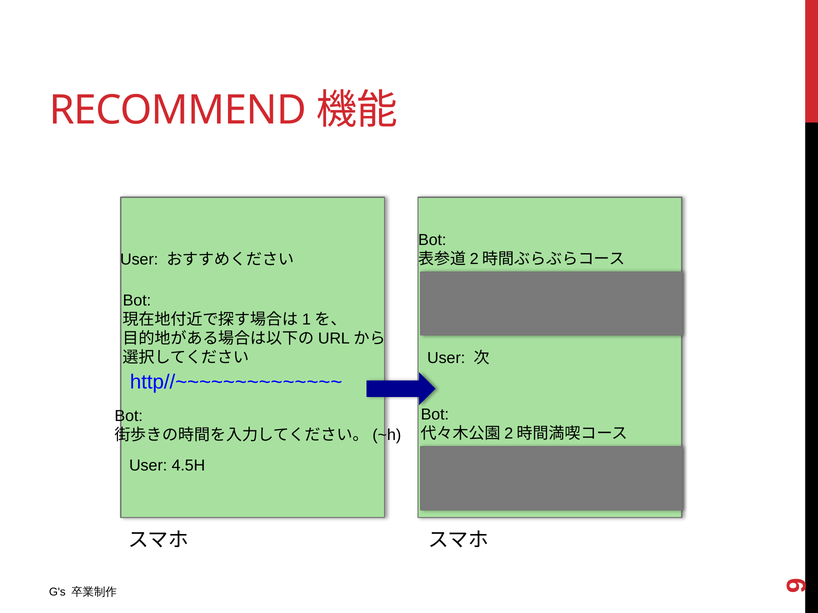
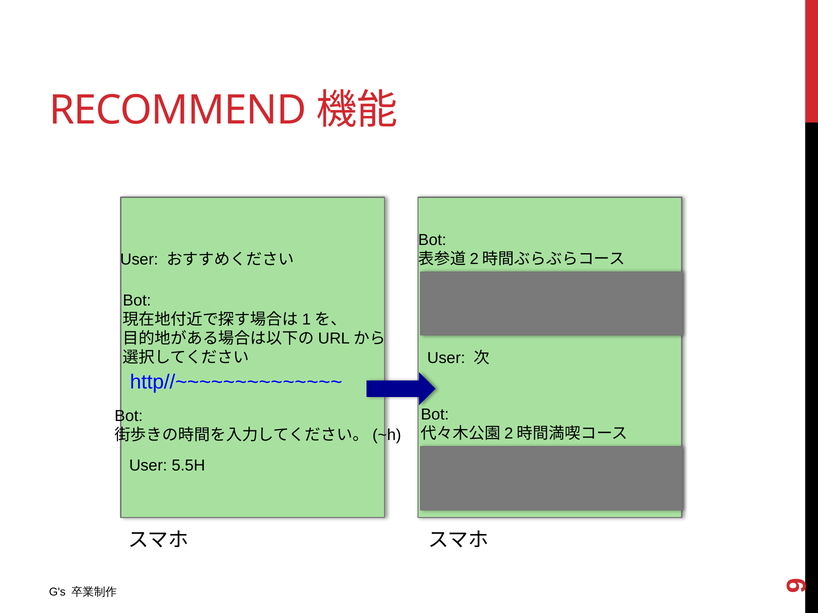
4.5H: 4.5H -> 5.5H
